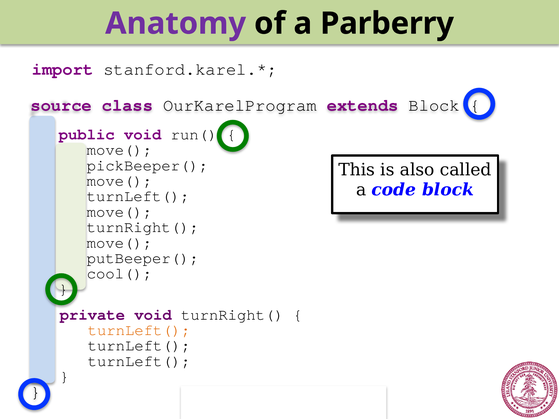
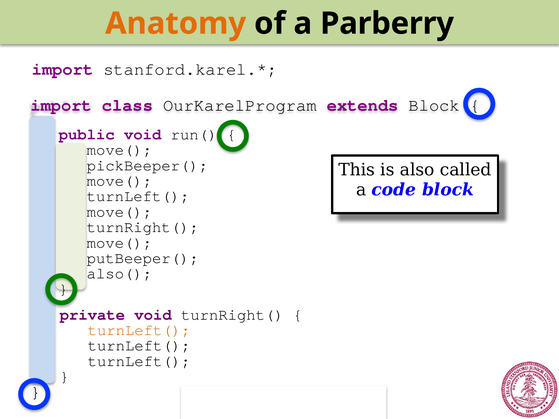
Anatomy colour: purple -> orange
source at (61, 105): source -> import
cool(: cool( -> also(
